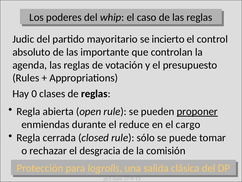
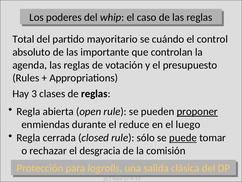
Judic: Judic -> Total
incierto: incierto -> cuándo
0: 0 -> 3
cargo: cargo -> luego
puede underline: none -> present
